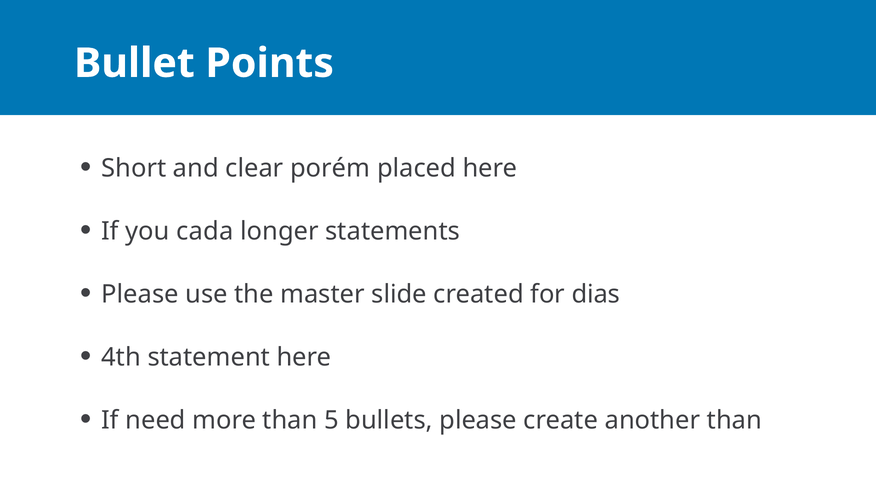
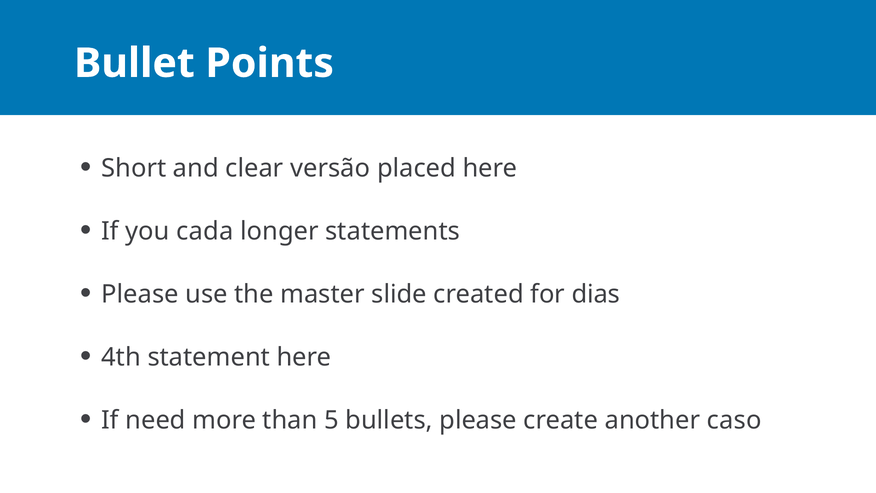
porém: porém -> versão
another than: than -> caso
